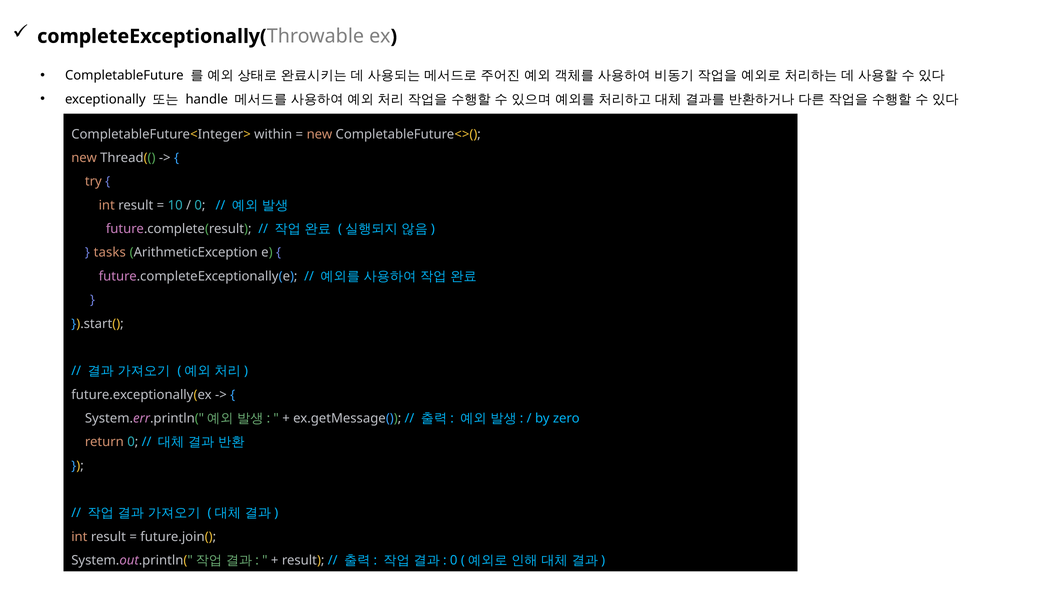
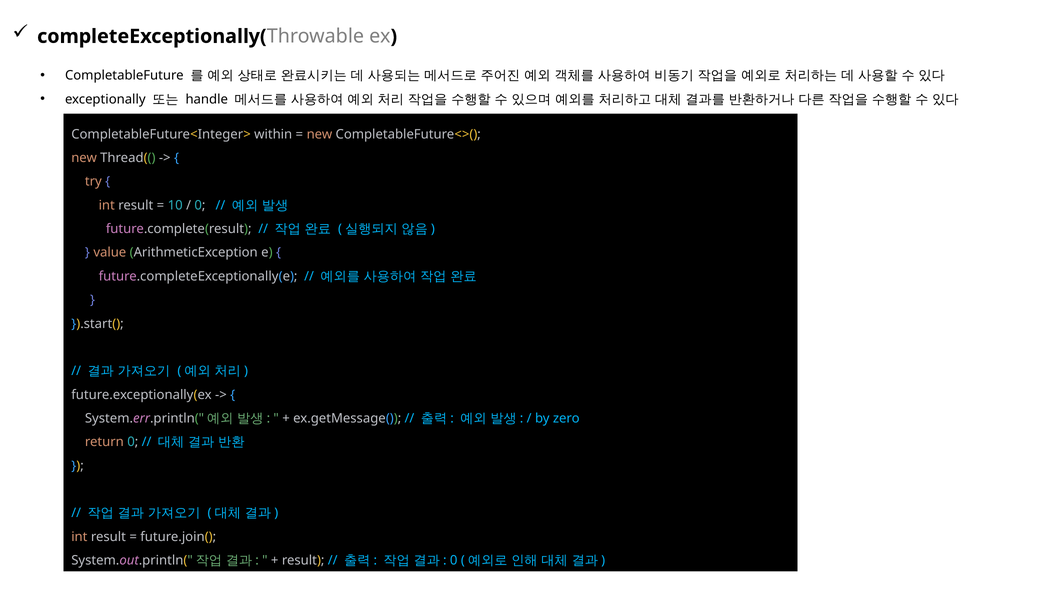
tasks: tasks -> value
